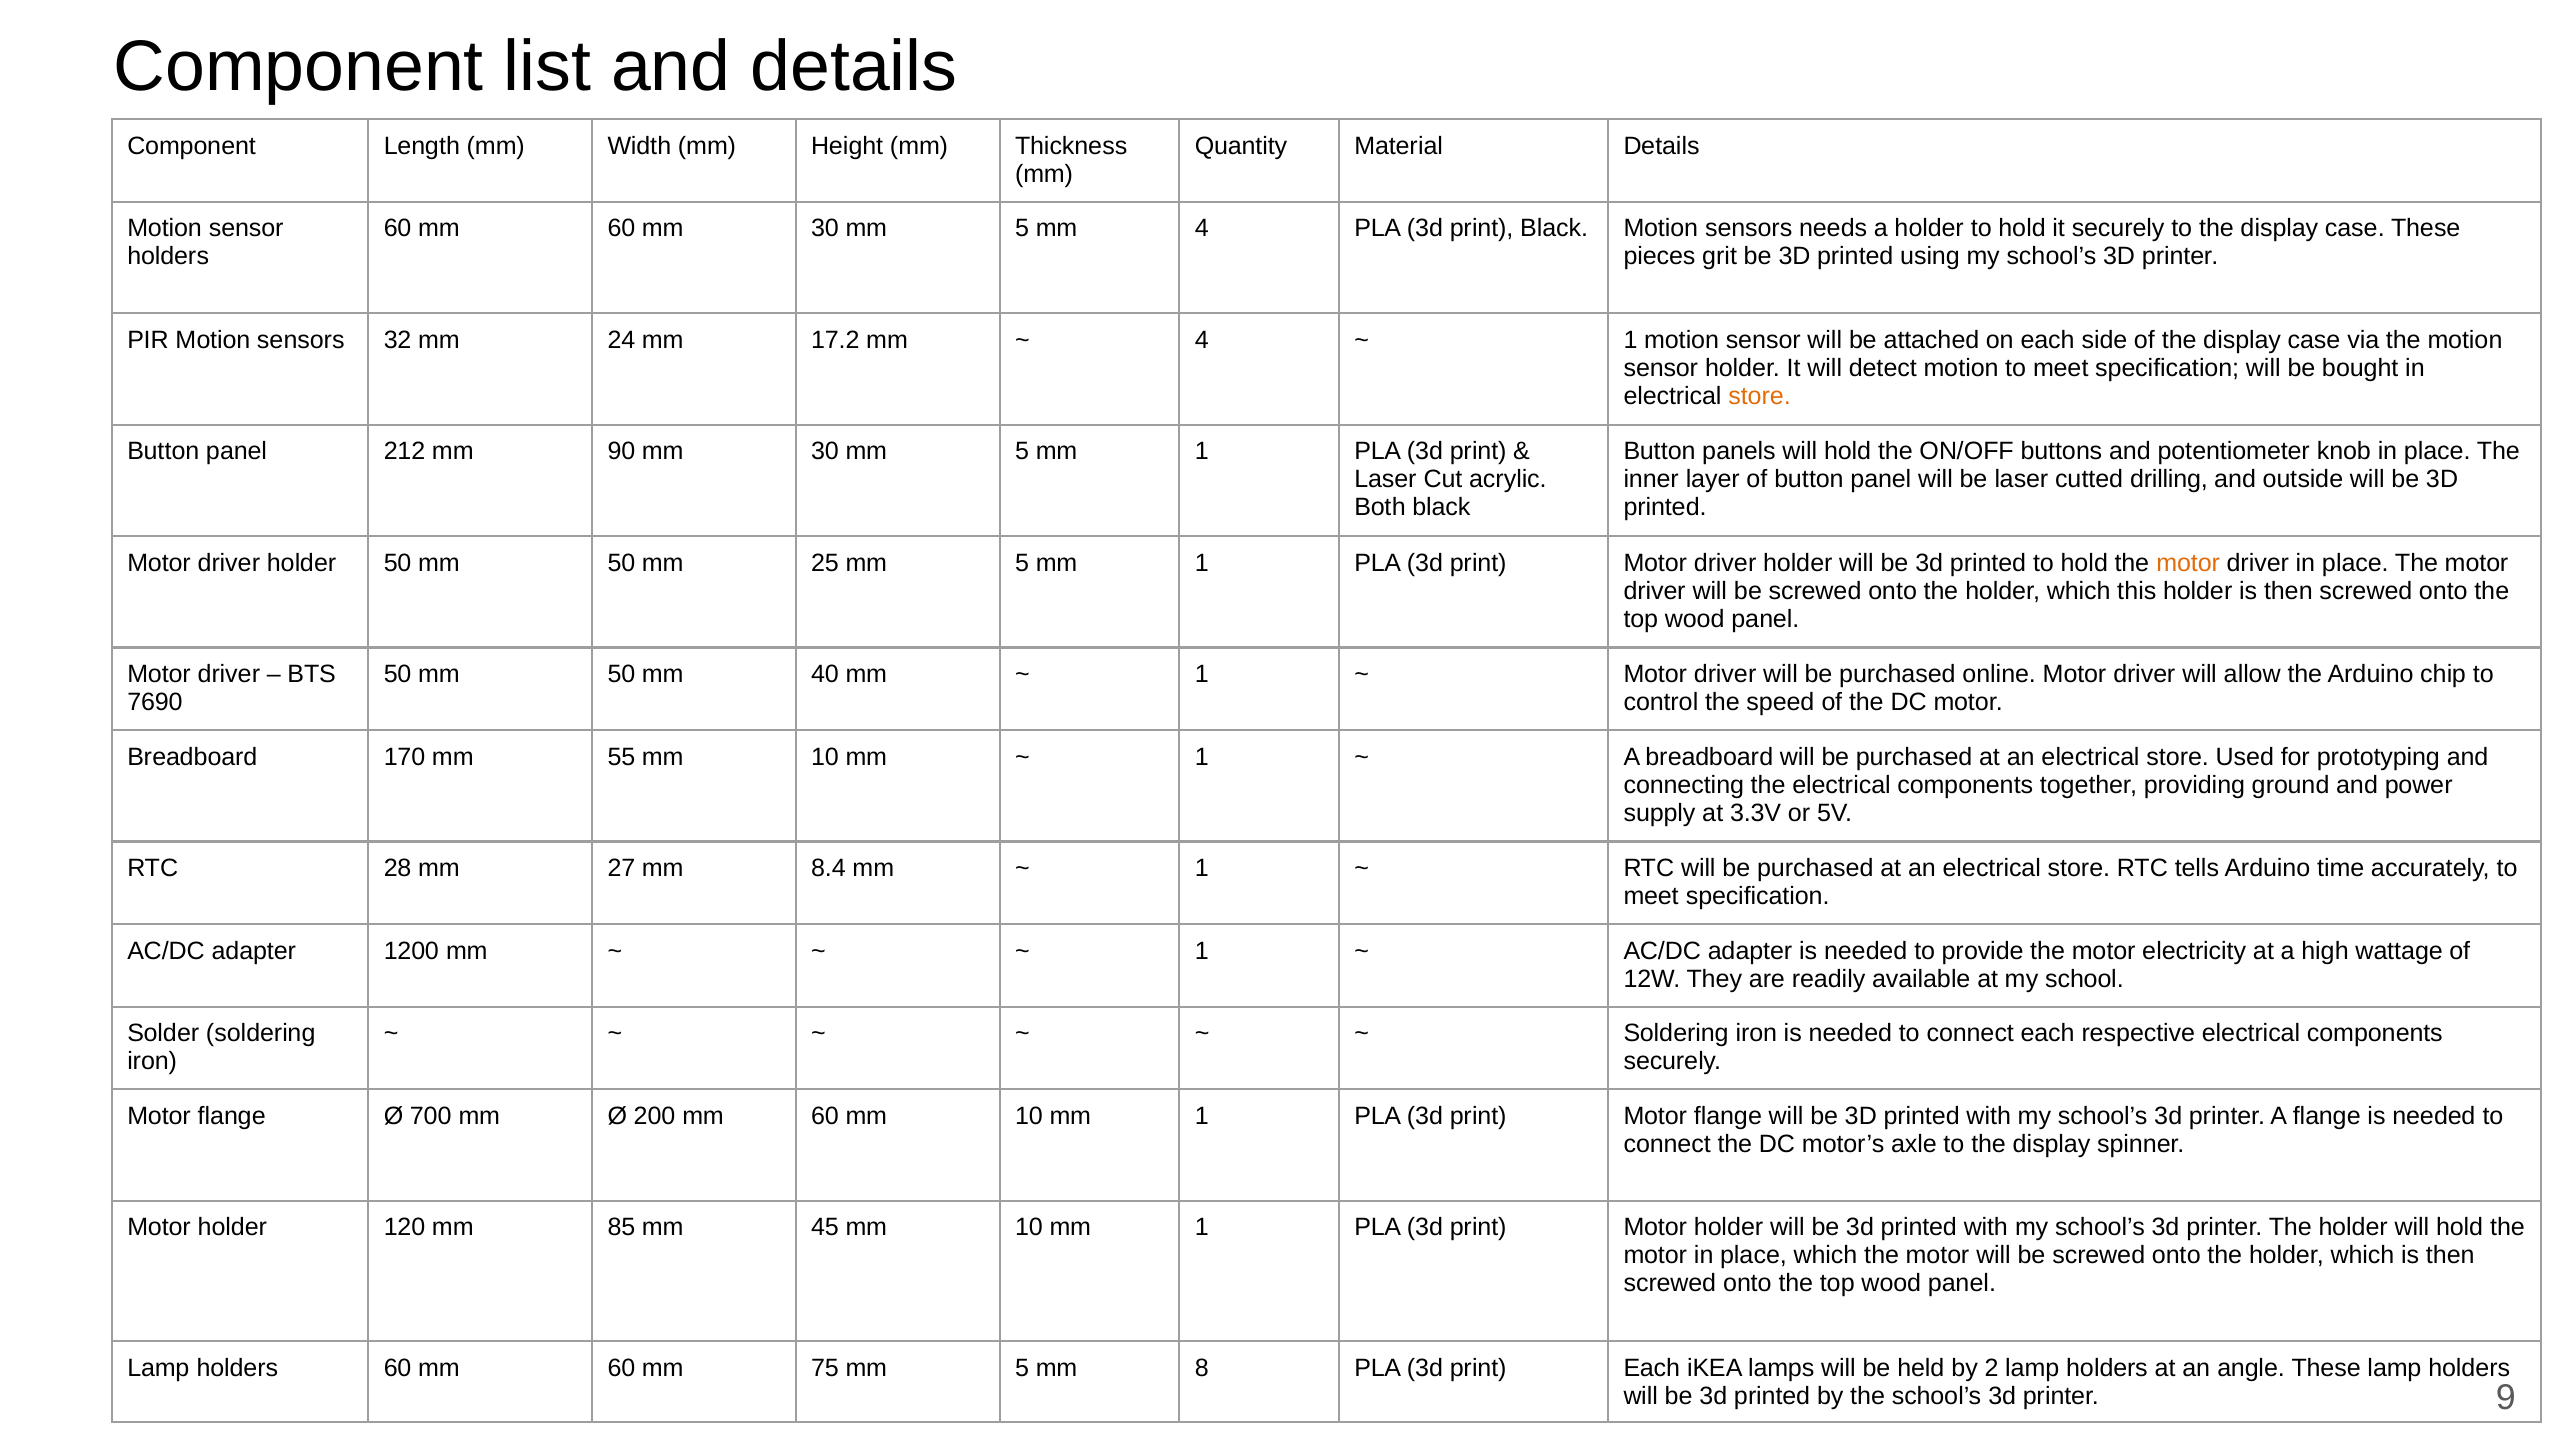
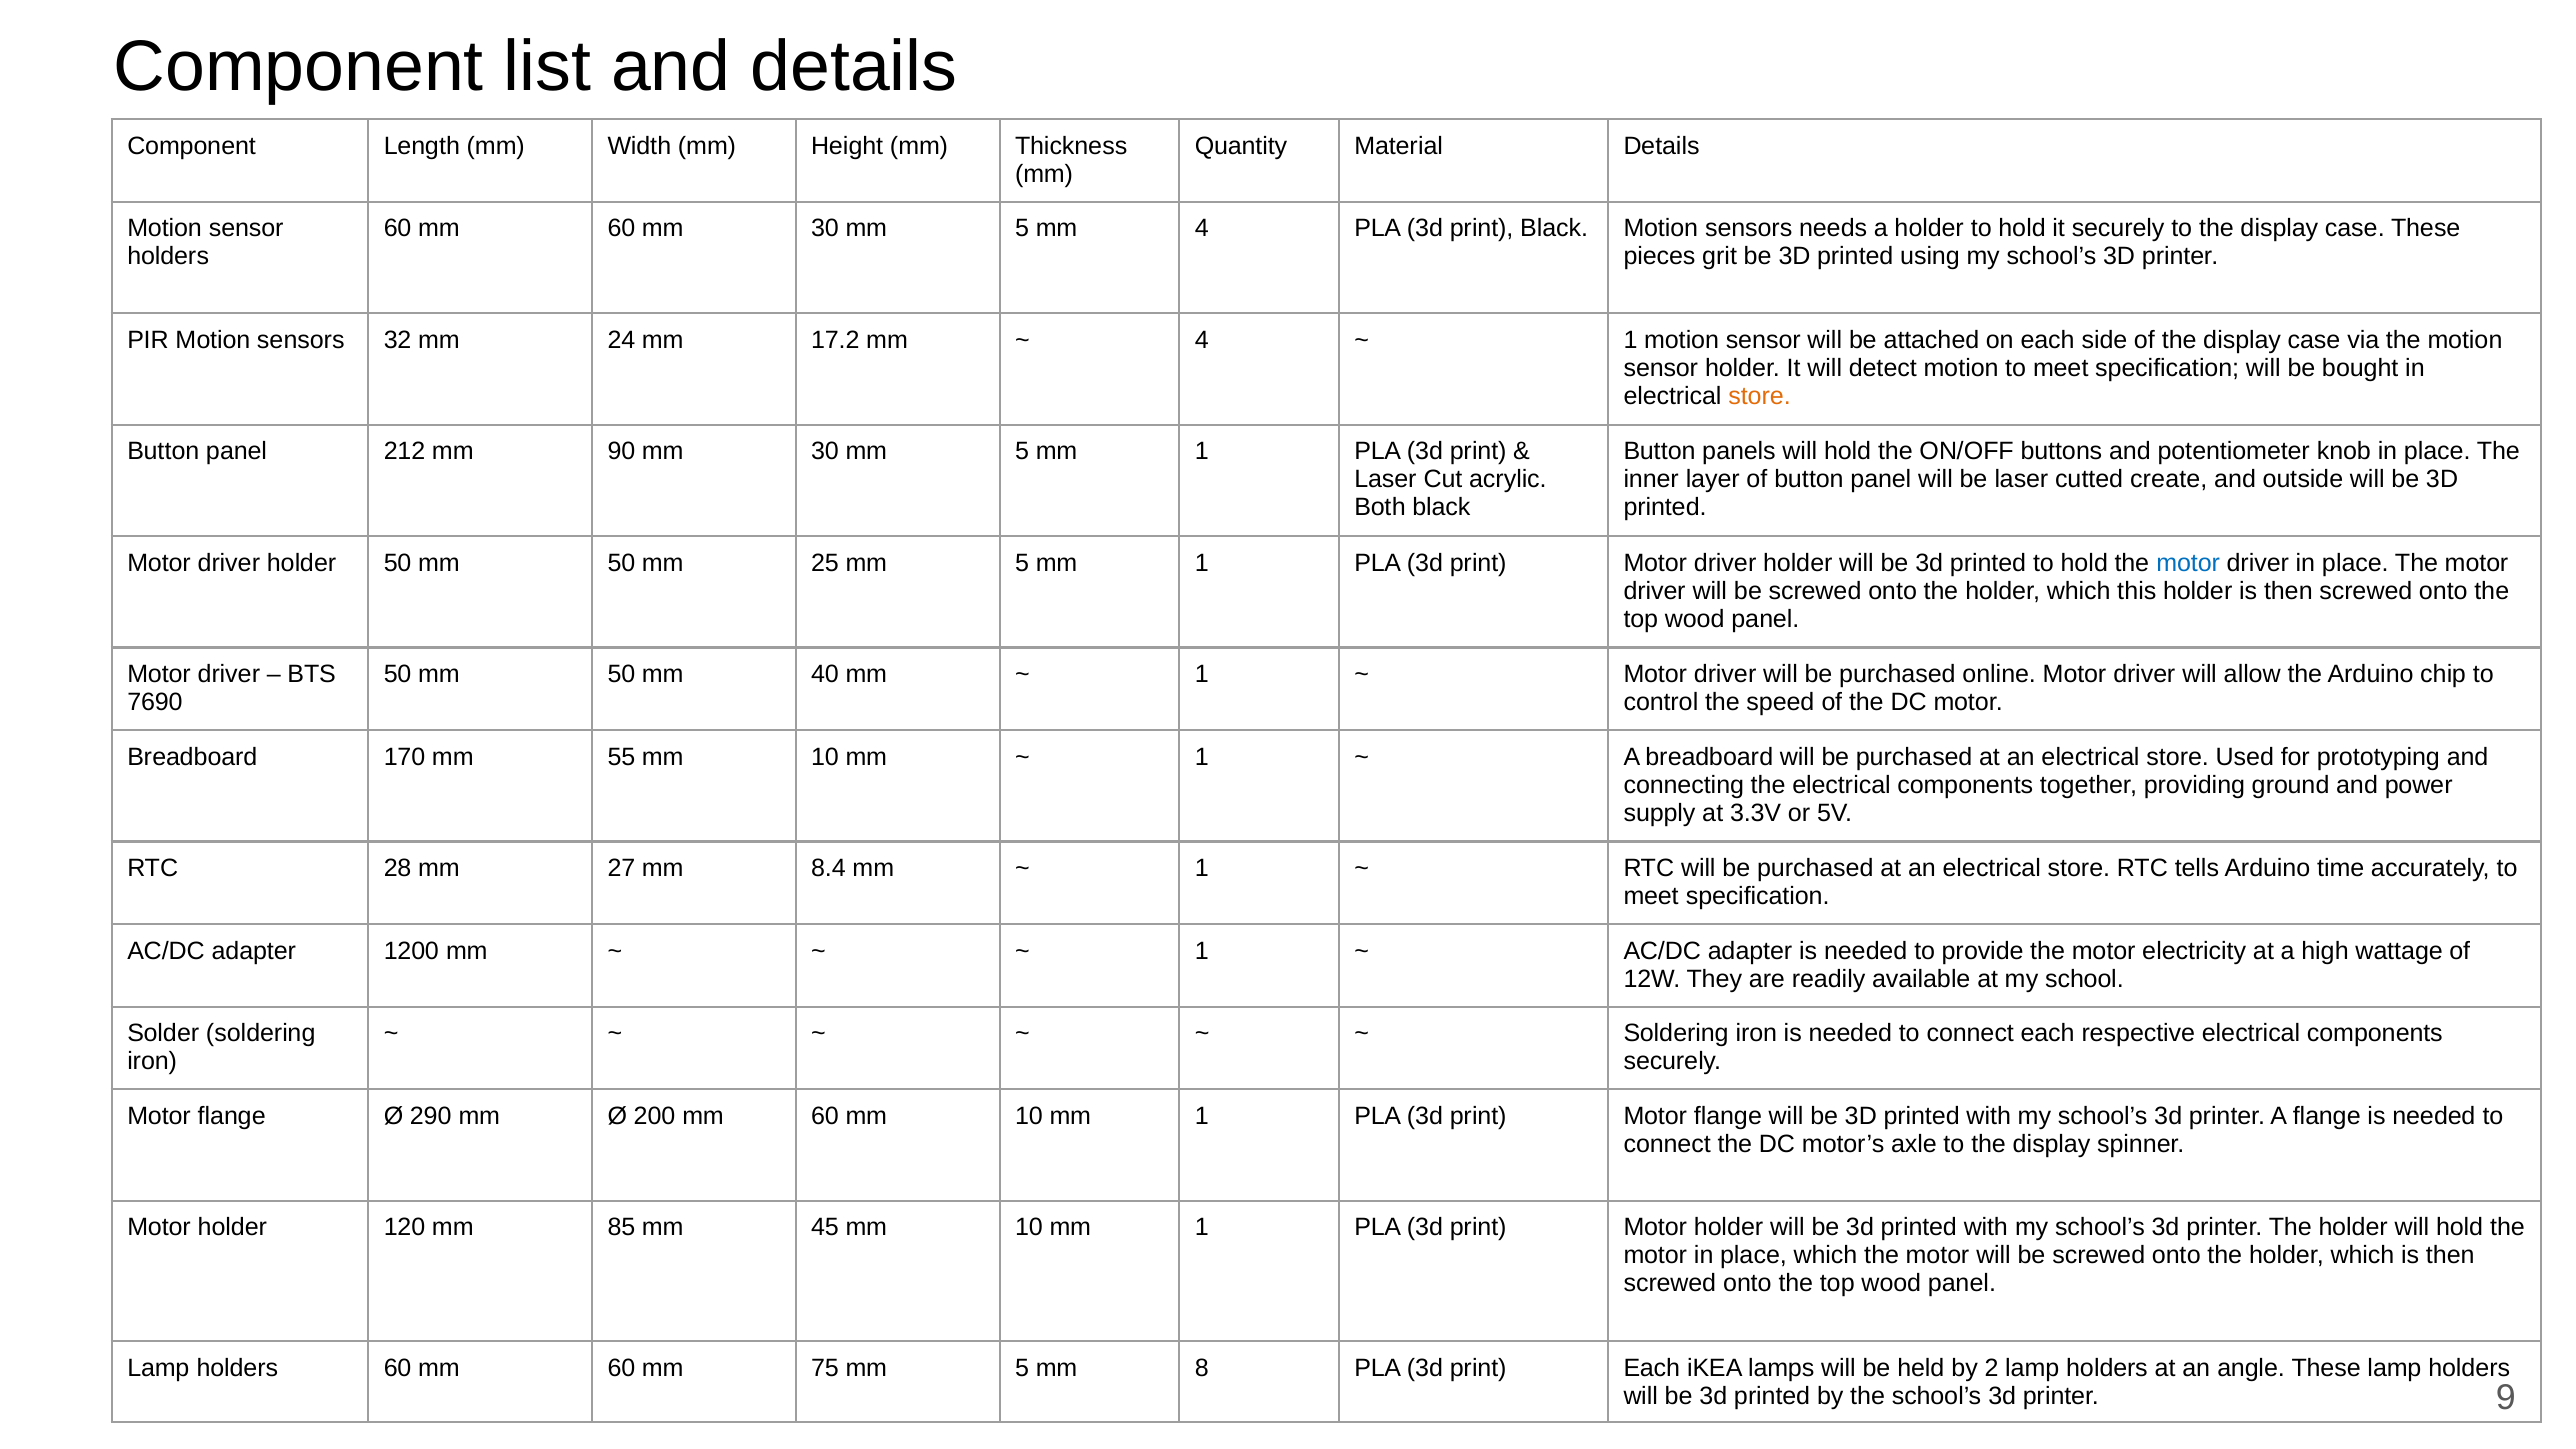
drilling: drilling -> create
motor at (2188, 563) colour: orange -> blue
700: 700 -> 290
